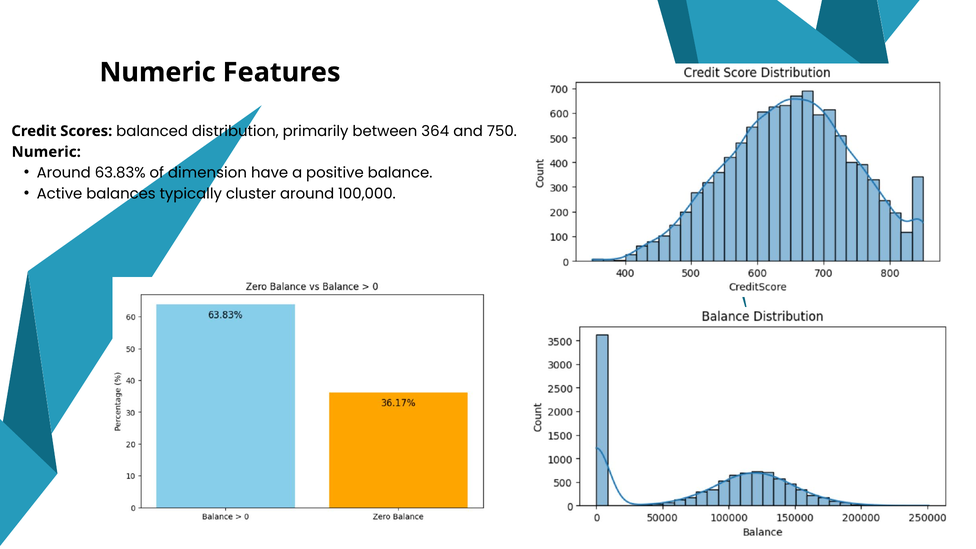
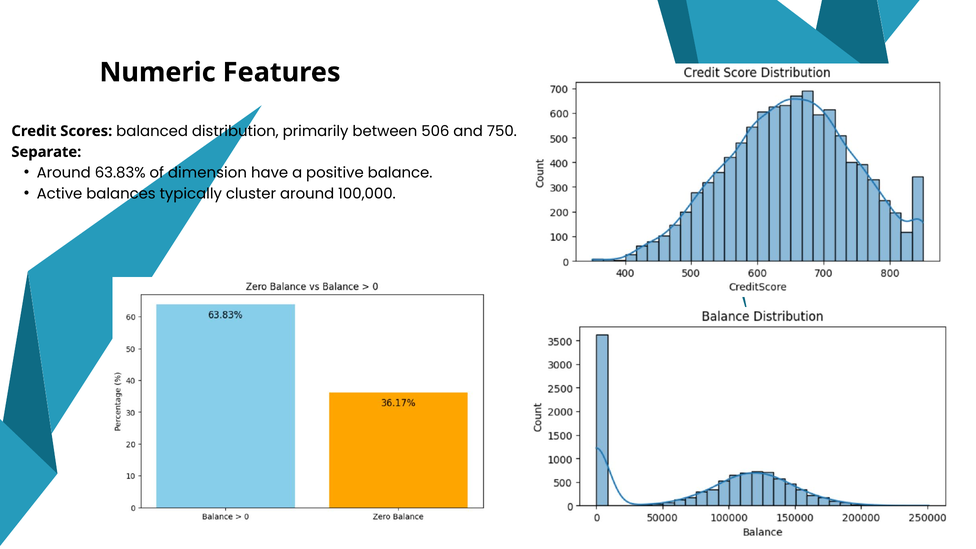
364: 364 -> 506
Numeric at (46, 152): Numeric -> Separate
